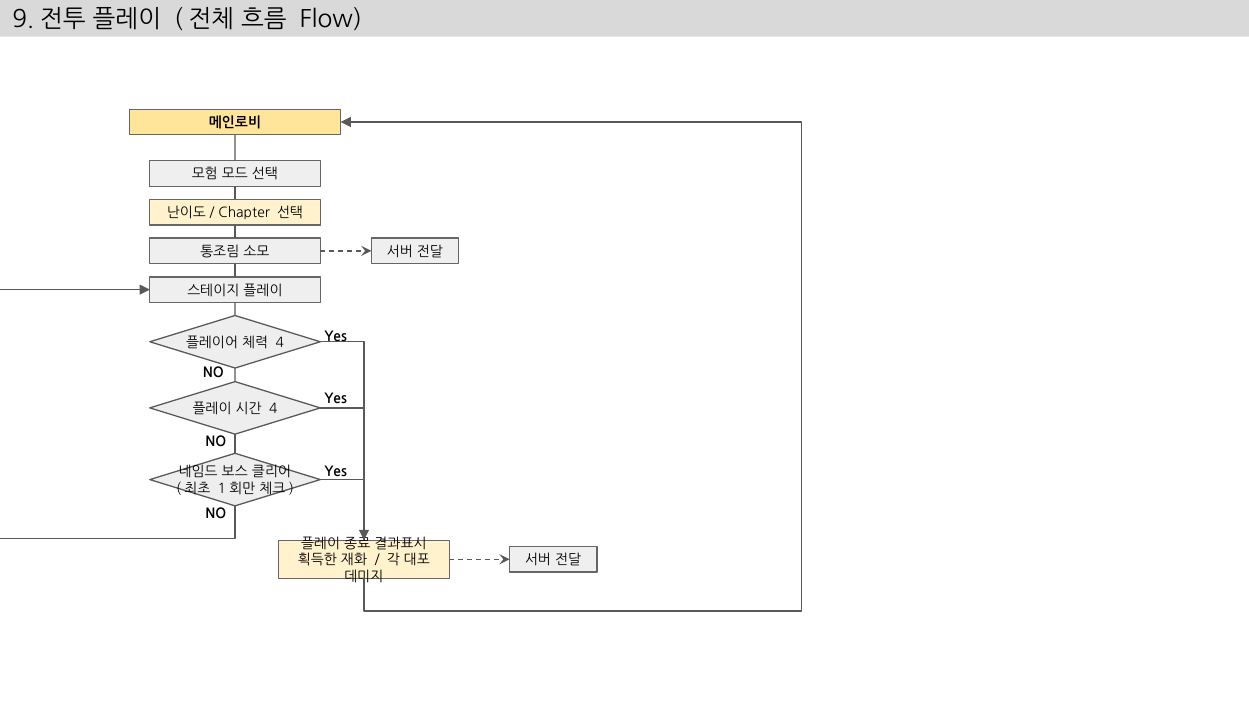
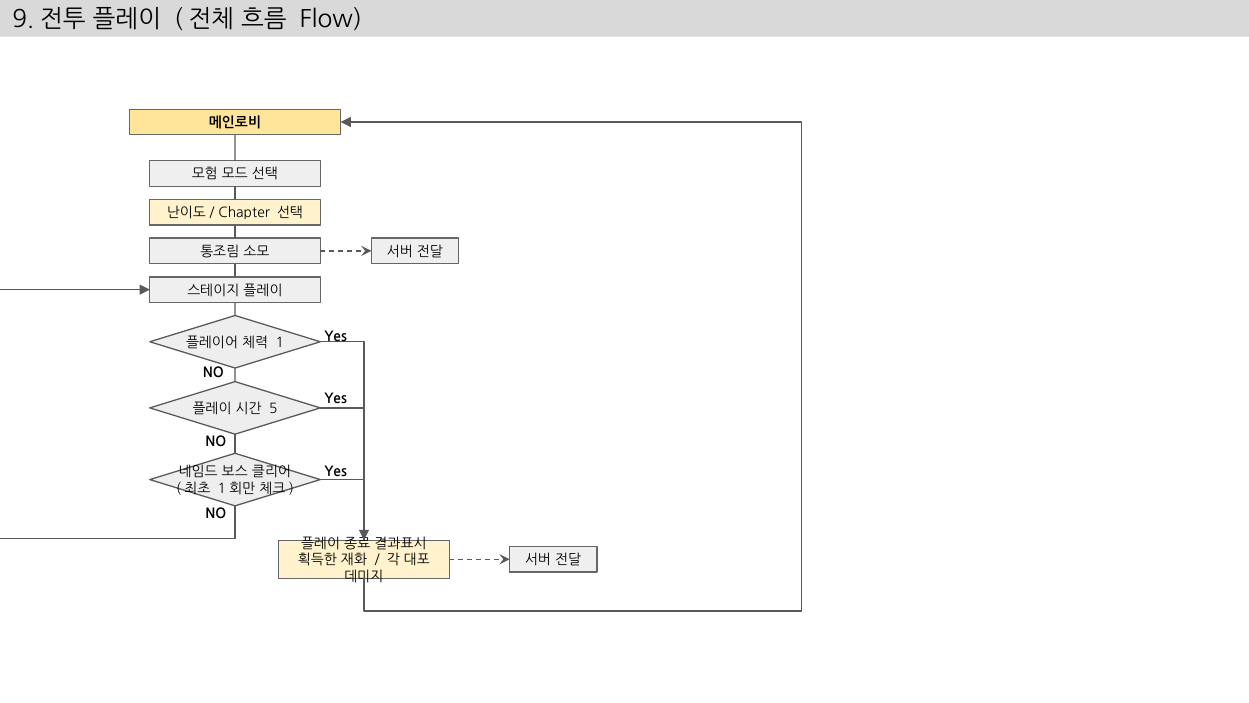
4 at (280, 343): 4 -> 1
4 at (273, 409): 4 -> 5
